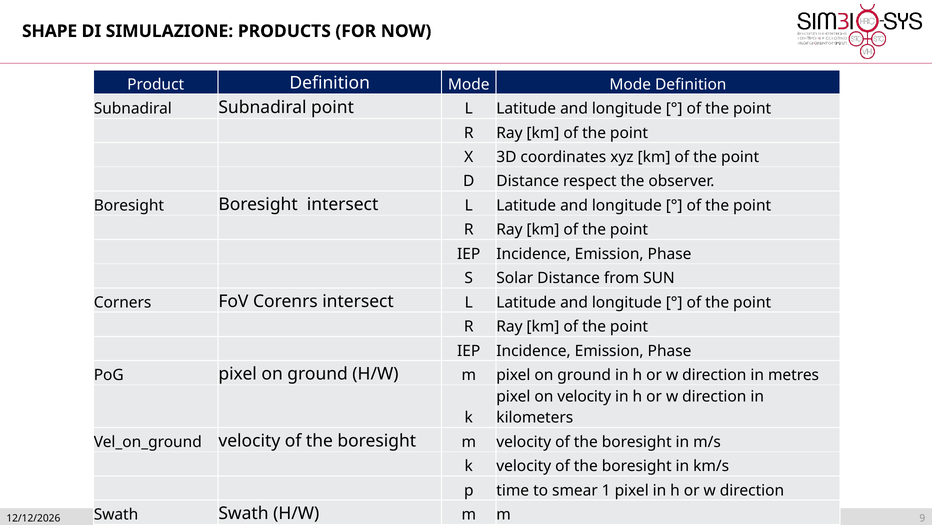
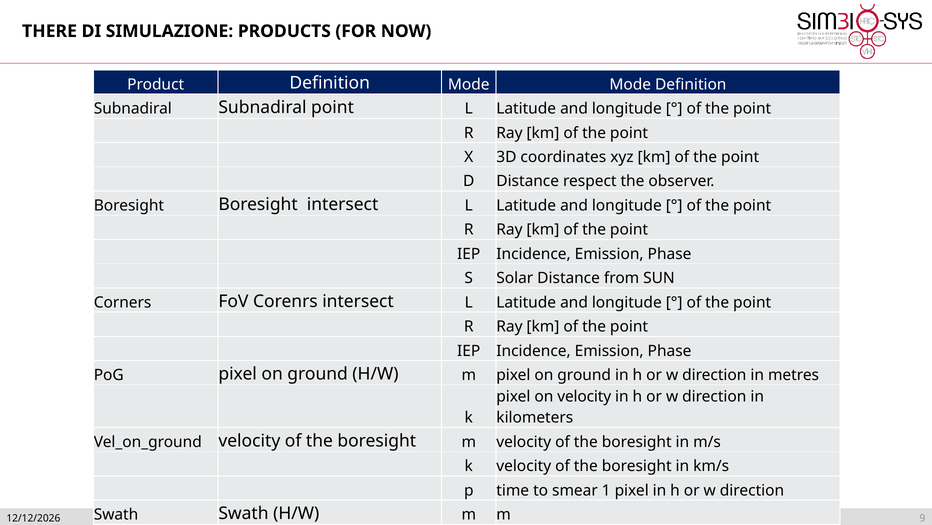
SHAPE: SHAPE -> THERE
